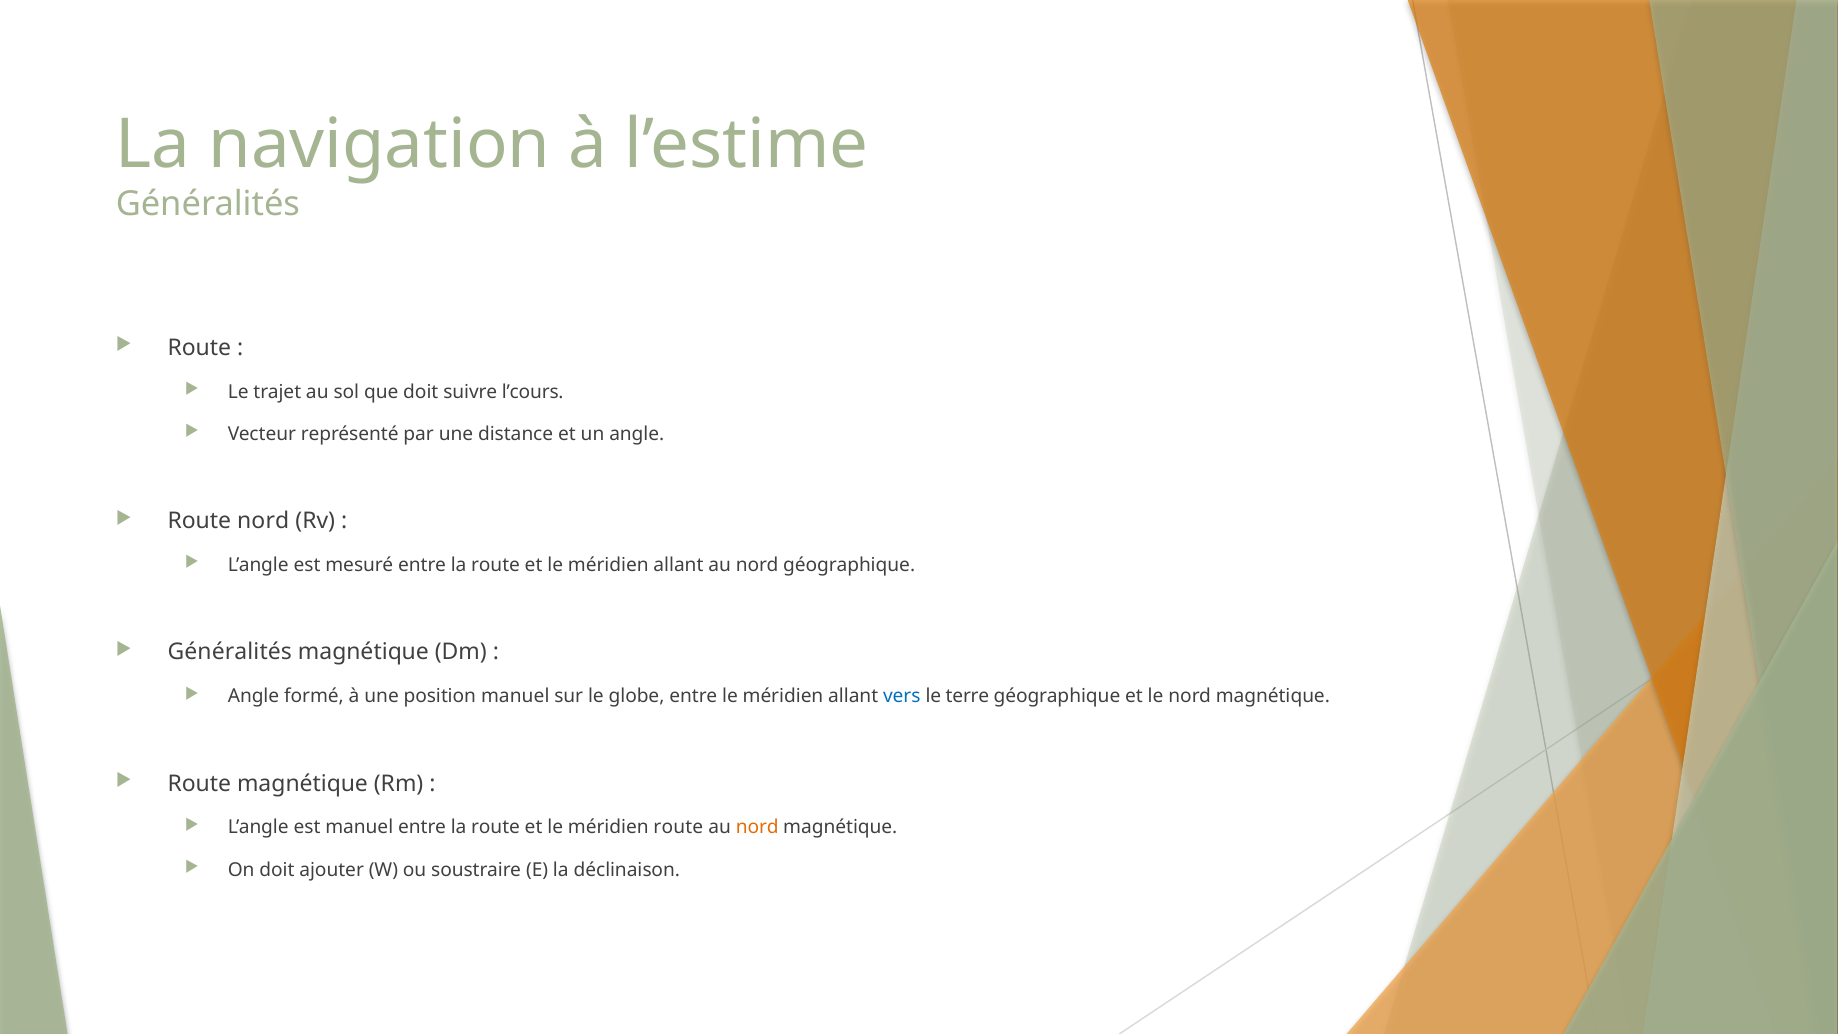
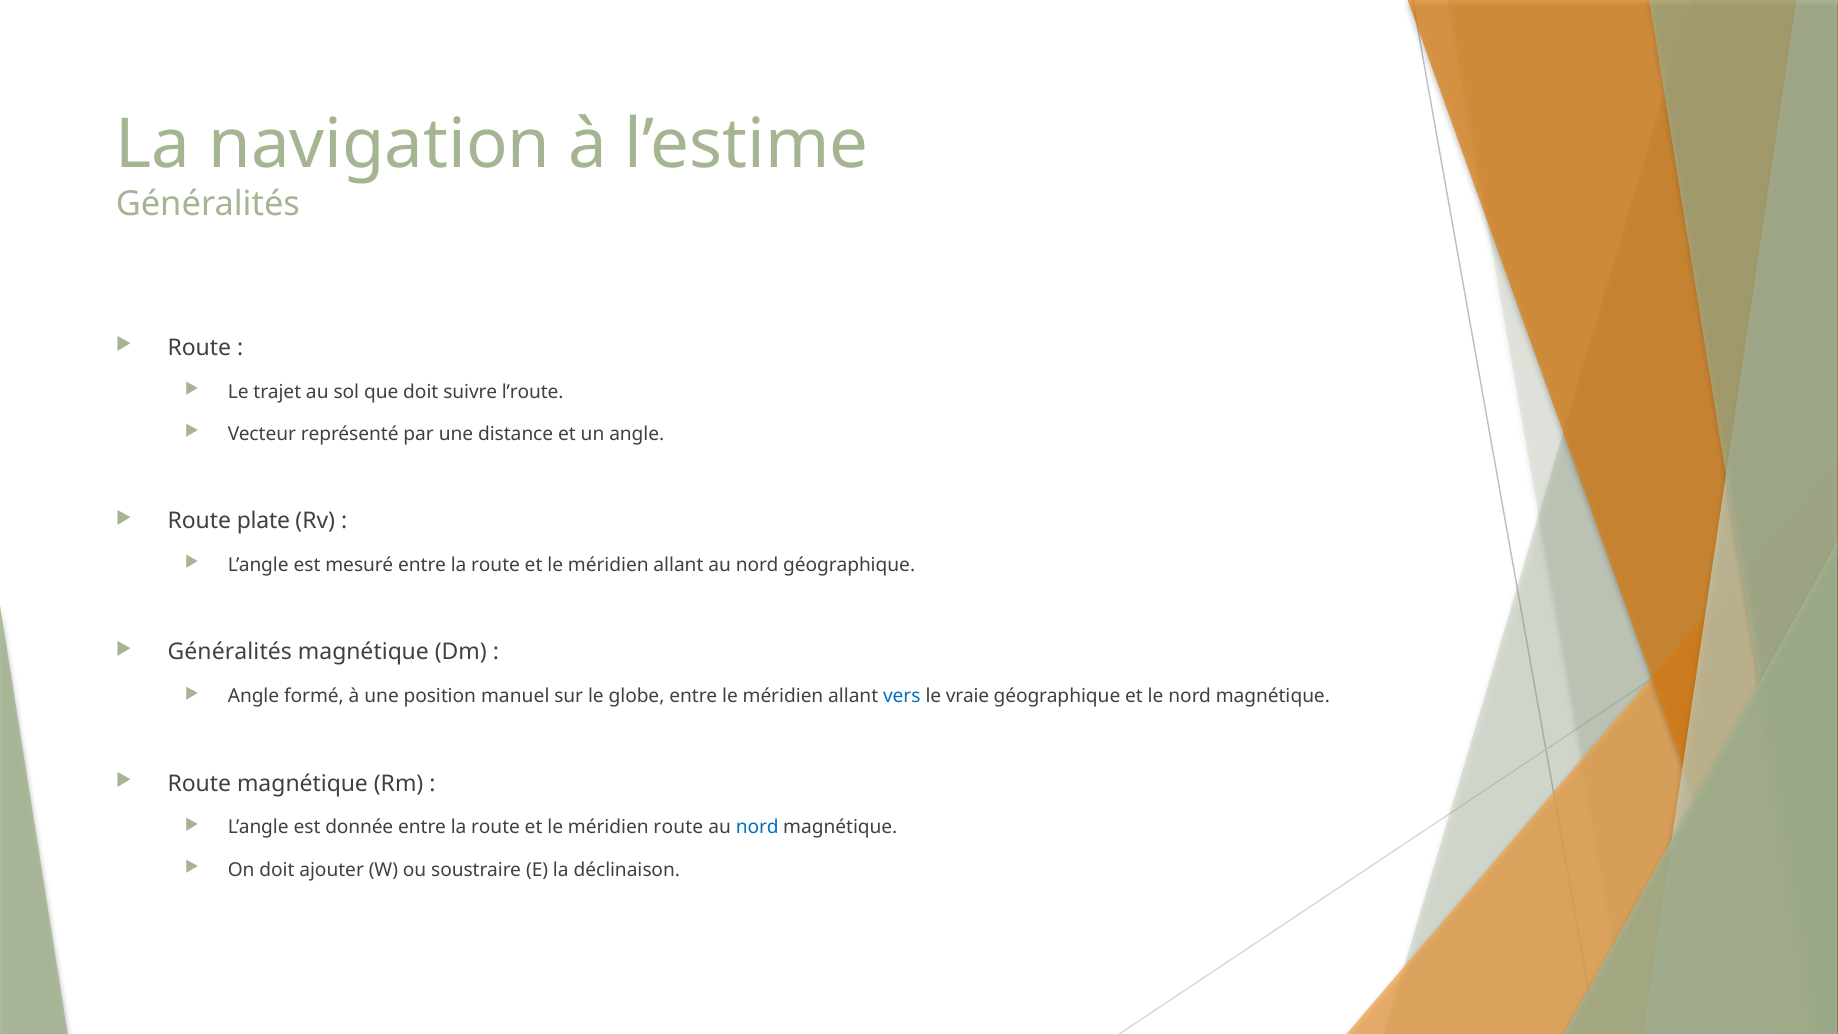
l’cours: l’cours -> l’route
Route nord: nord -> plate
terre: terre -> vraie
est manuel: manuel -> donnée
nord at (757, 828) colour: orange -> blue
